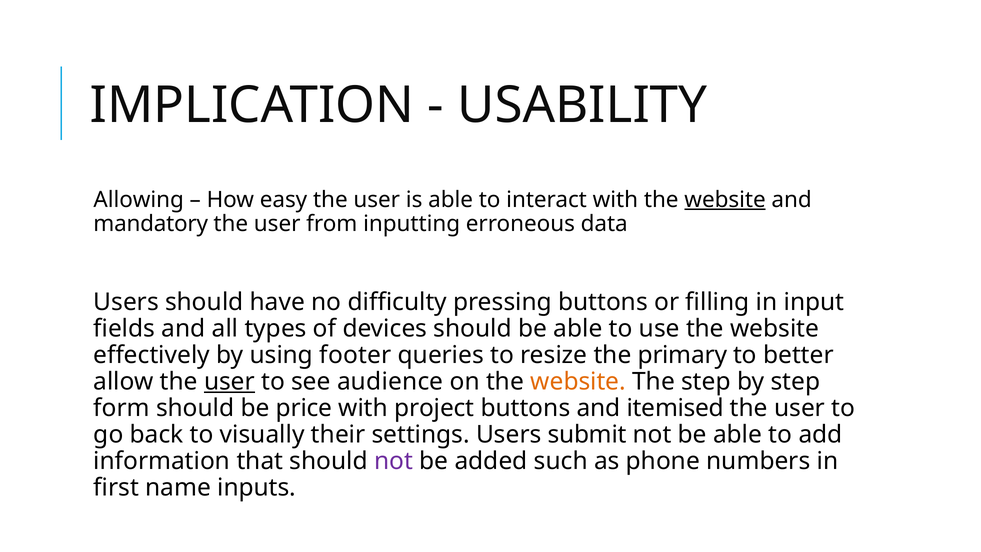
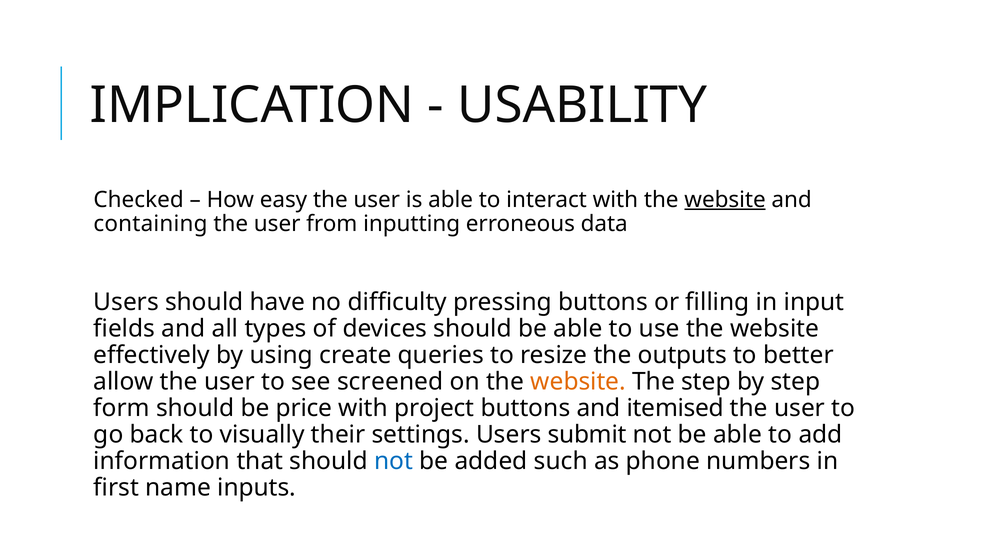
Allowing: Allowing -> Checked
mandatory: mandatory -> containing
footer: footer -> create
primary: primary -> outputs
user at (229, 382) underline: present -> none
audience: audience -> screened
not at (394, 461) colour: purple -> blue
